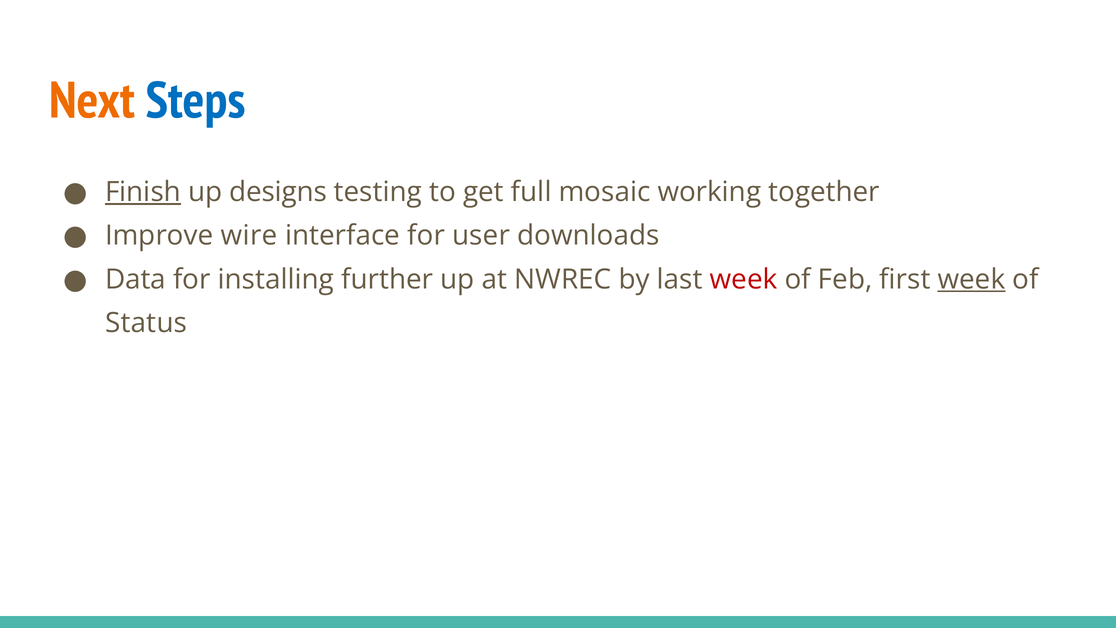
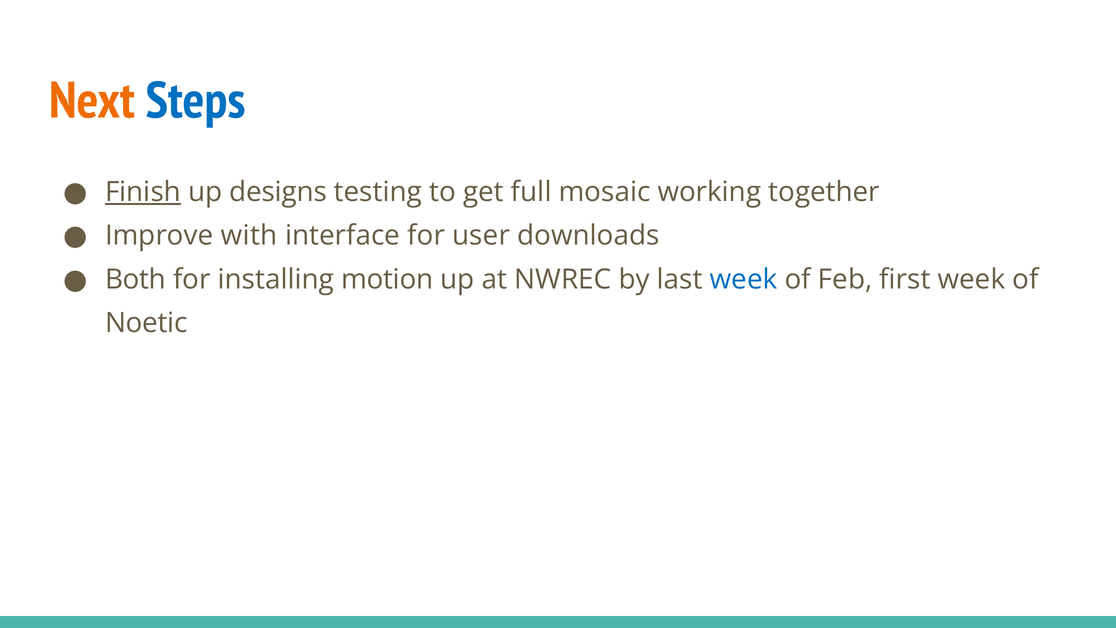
wire: wire -> with
Data: Data -> Both
further: further -> motion
week at (744, 279) colour: red -> blue
week at (972, 279) underline: present -> none
Status: Status -> Noetic
